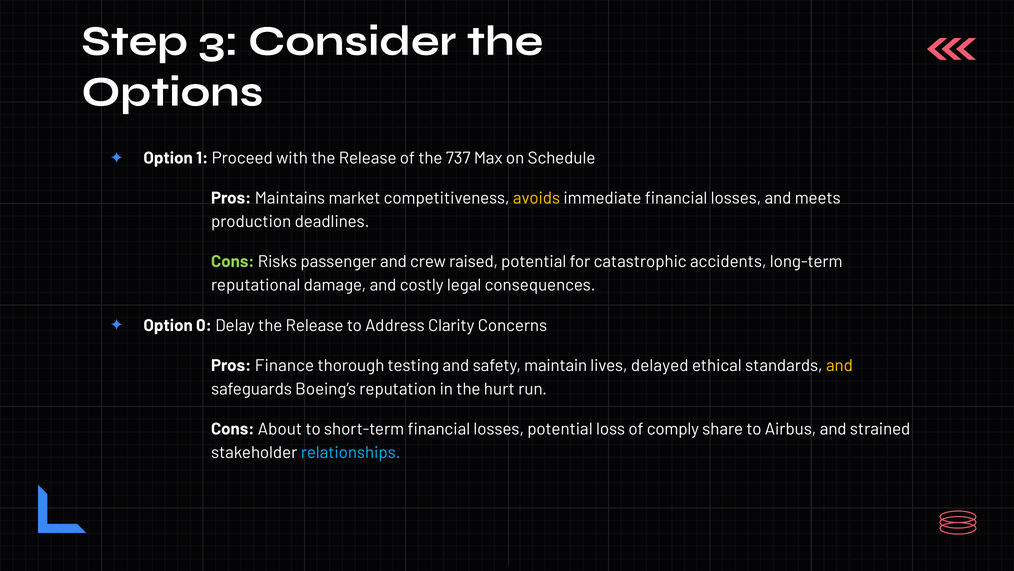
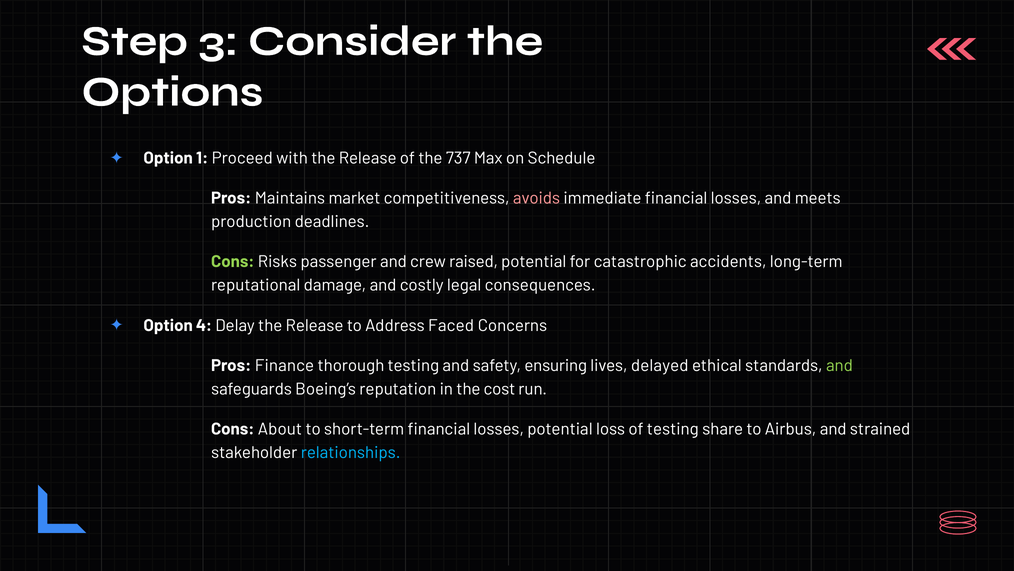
avoids colour: yellow -> pink
0: 0 -> 4
Clarity: Clarity -> Faced
maintain: maintain -> ensuring
and at (839, 365) colour: yellow -> light green
hurt: hurt -> cost
of comply: comply -> testing
